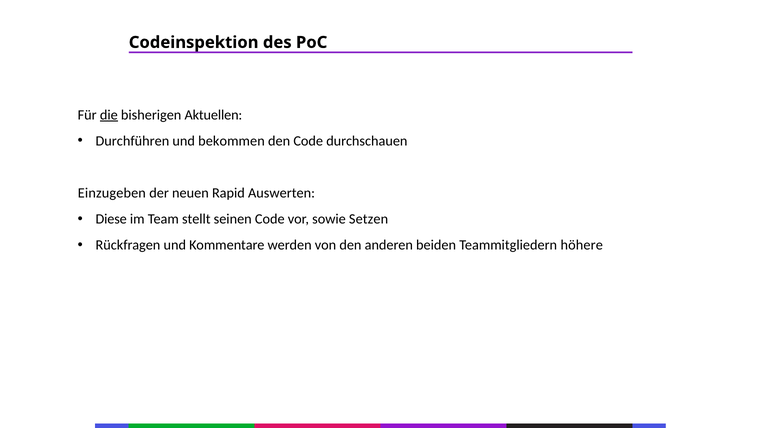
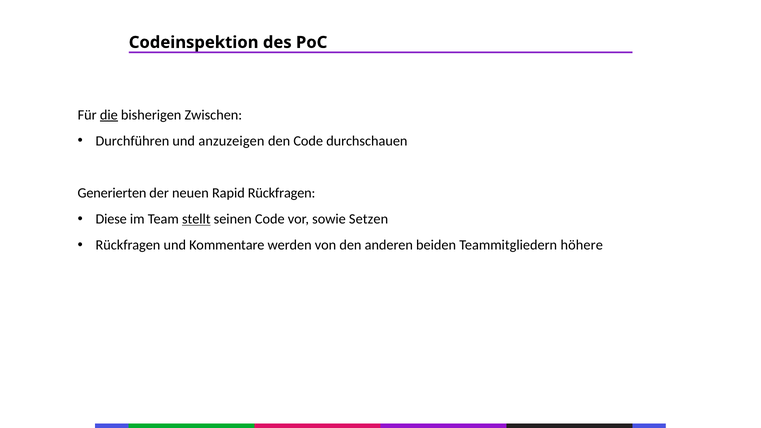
Aktuellen: Aktuellen -> Zwischen
bekommen: bekommen -> anzuzeigen
Einzugeben: Einzugeben -> Generierten
Rapid Auswerten: Auswerten -> Rückfragen
stellt underline: none -> present
